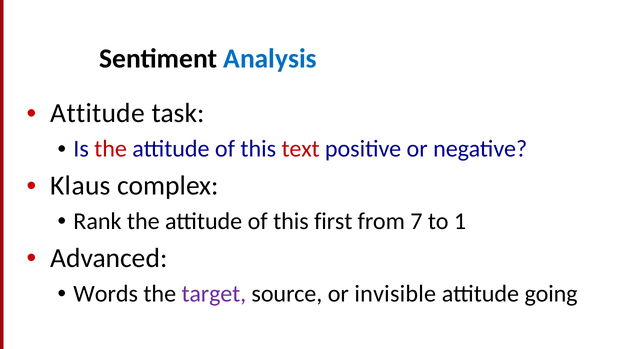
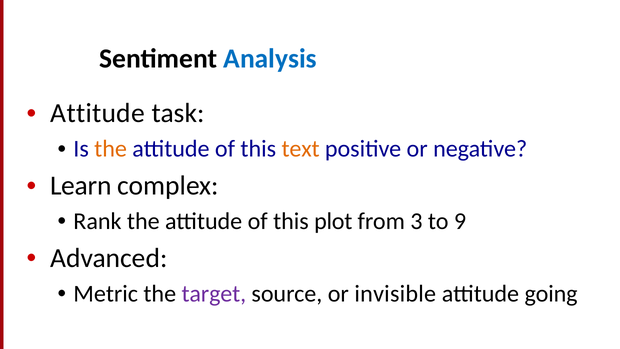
the at (111, 149) colour: red -> orange
text colour: red -> orange
Klaus: Klaus -> Learn
first: first -> plot
7: 7 -> 3
1: 1 -> 9
Words: Words -> Metric
